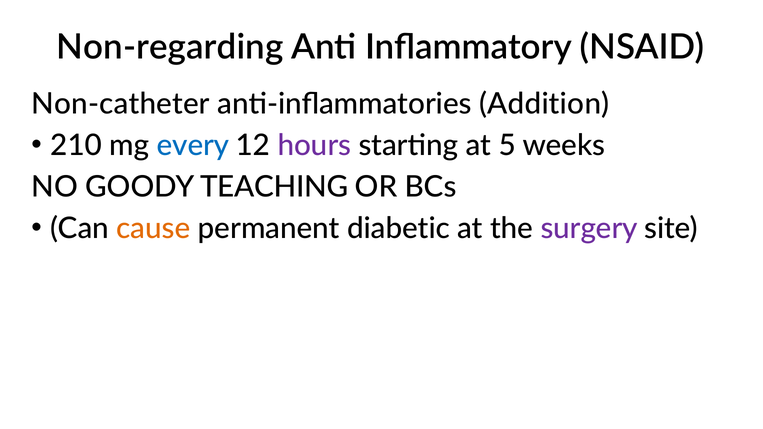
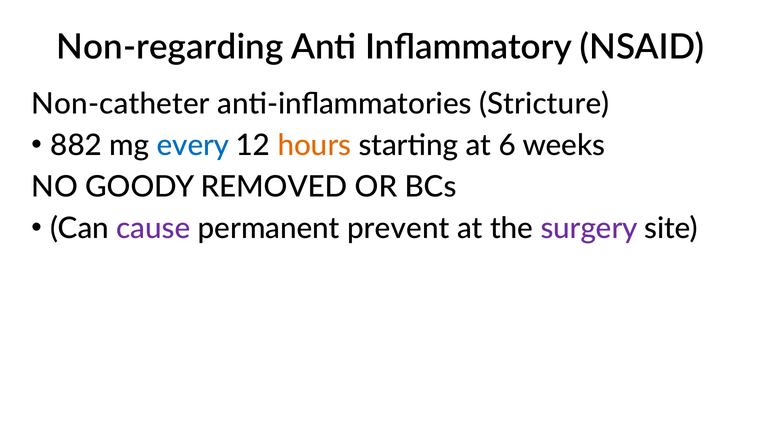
Addition: Addition -> Stricture
210: 210 -> 882
hours colour: purple -> orange
5: 5 -> 6
TEACHING: TEACHING -> REMOVED
cause colour: orange -> purple
diabetic: diabetic -> prevent
